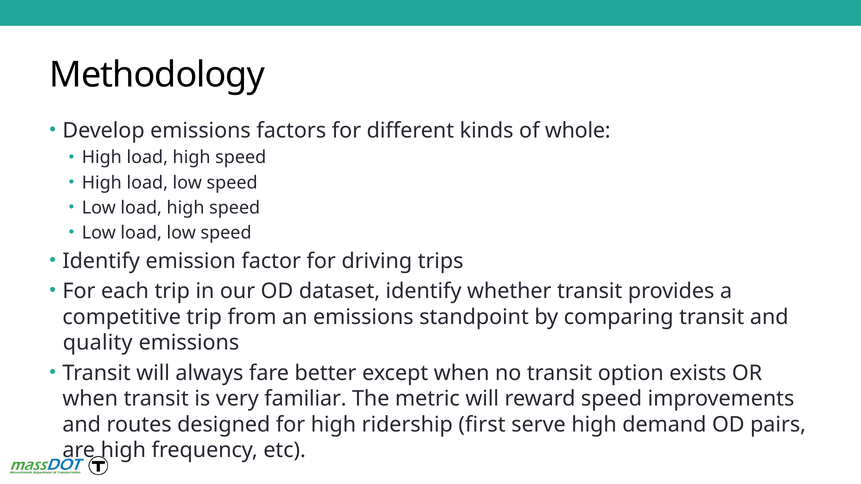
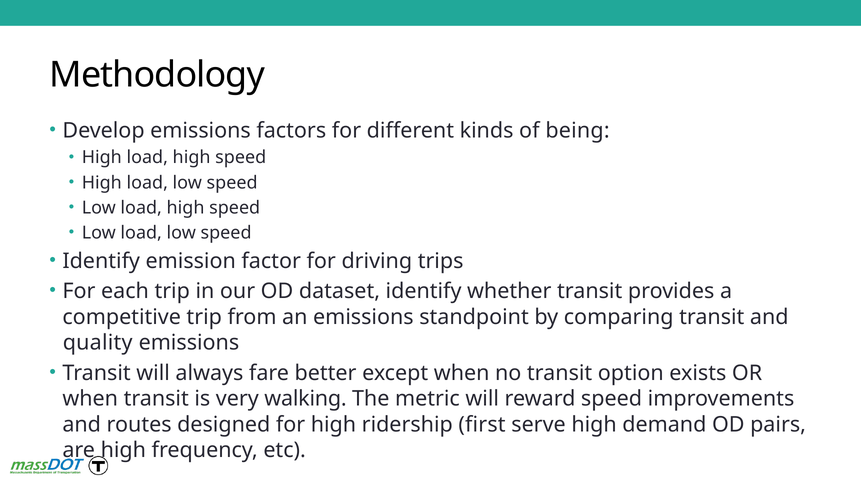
whole: whole -> being
familiar: familiar -> walking
